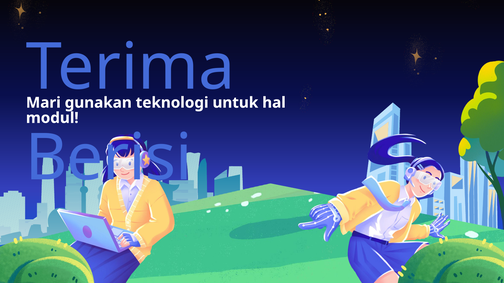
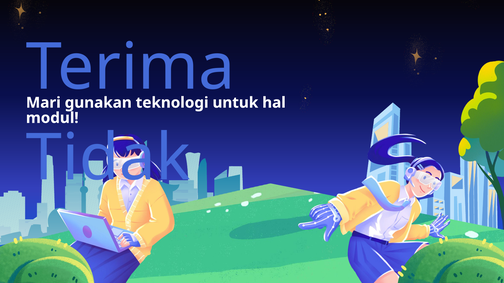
Berisi: Berisi -> Tidak
